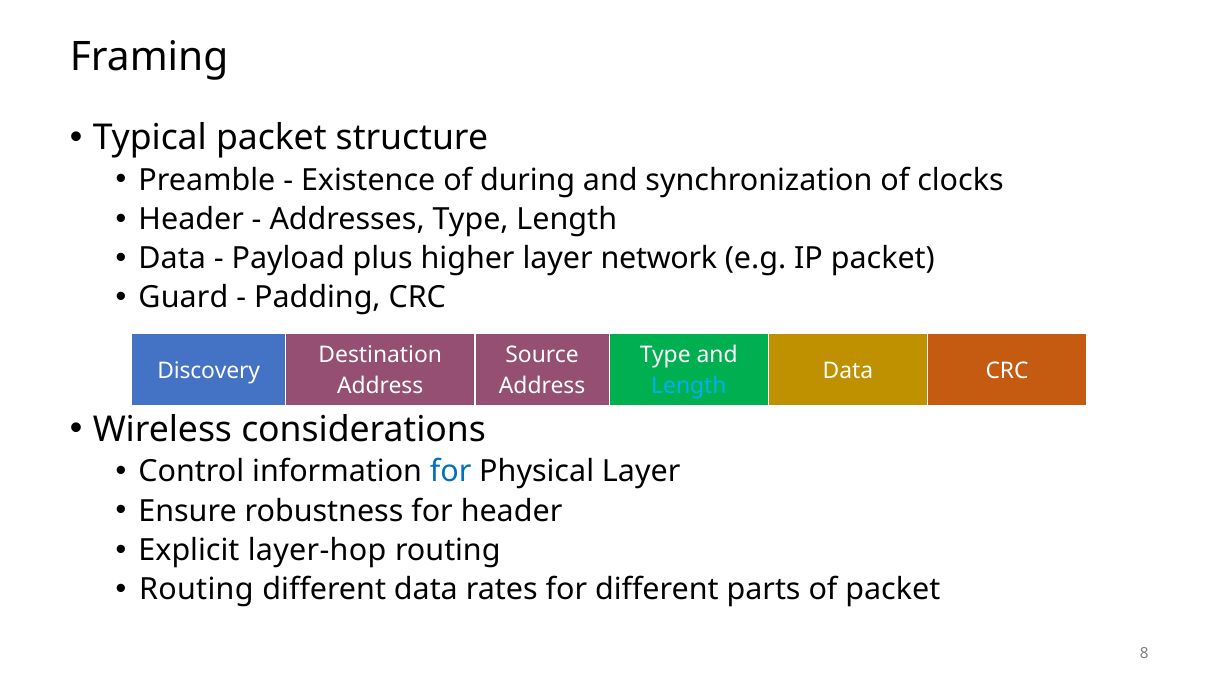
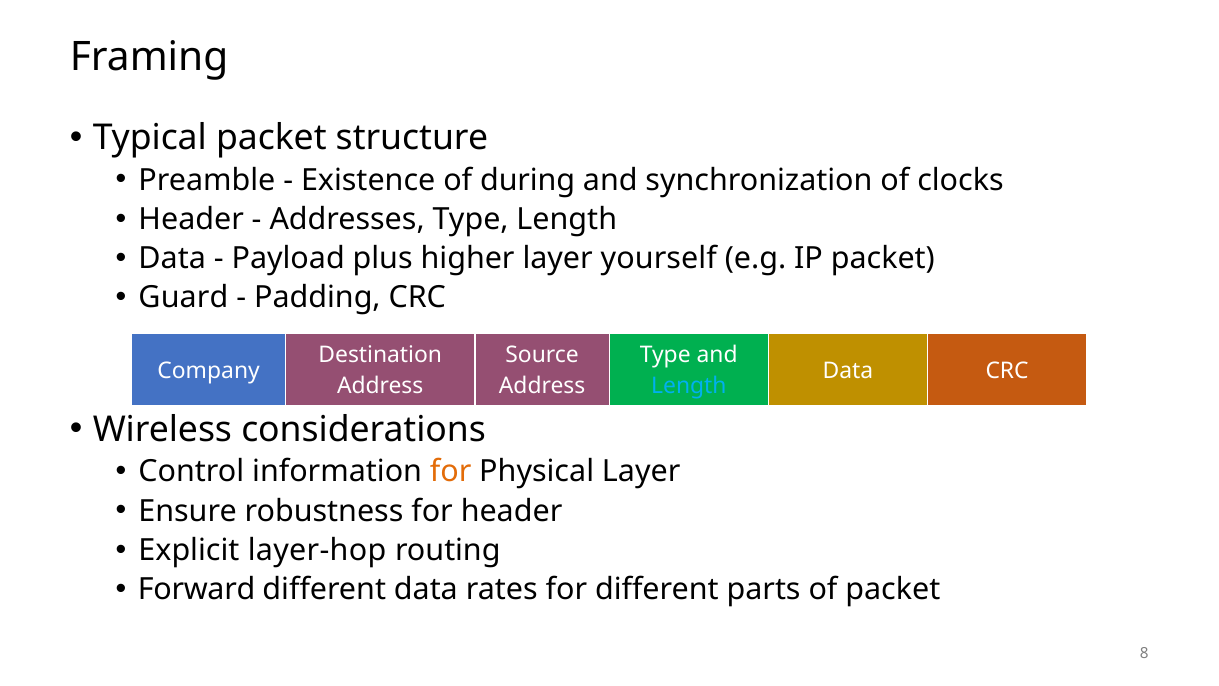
network: network -> yourself
Discovery: Discovery -> Company
for at (451, 471) colour: blue -> orange
Routing at (196, 589): Routing -> Forward
